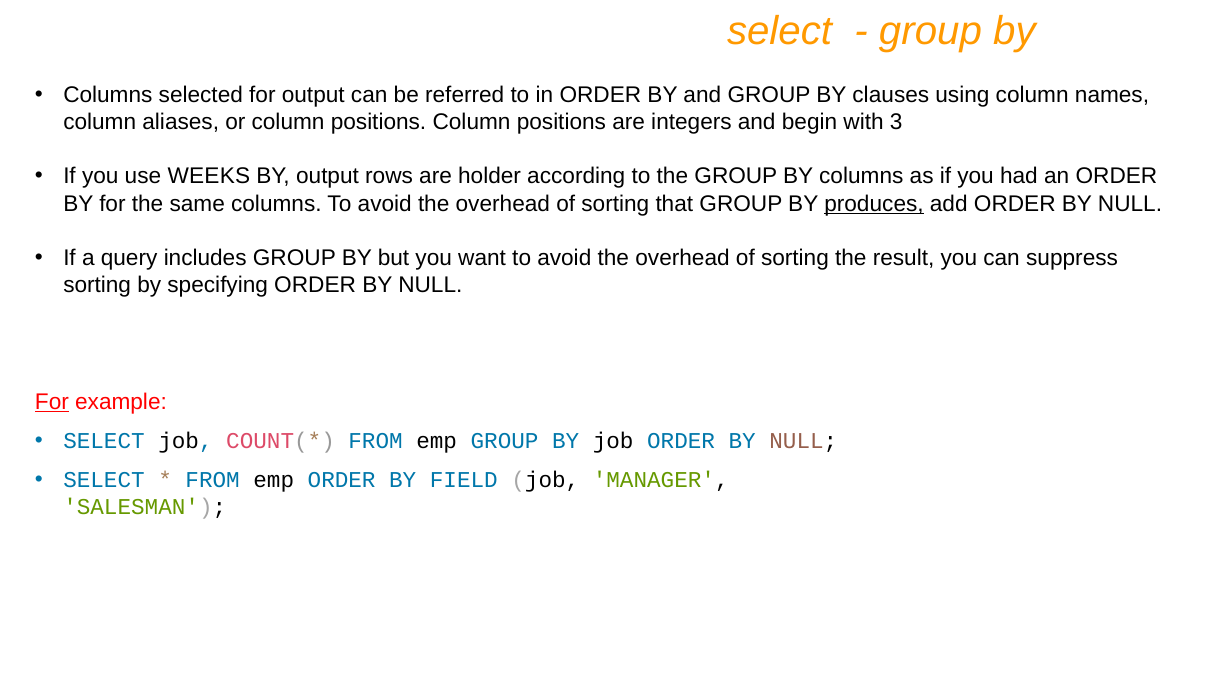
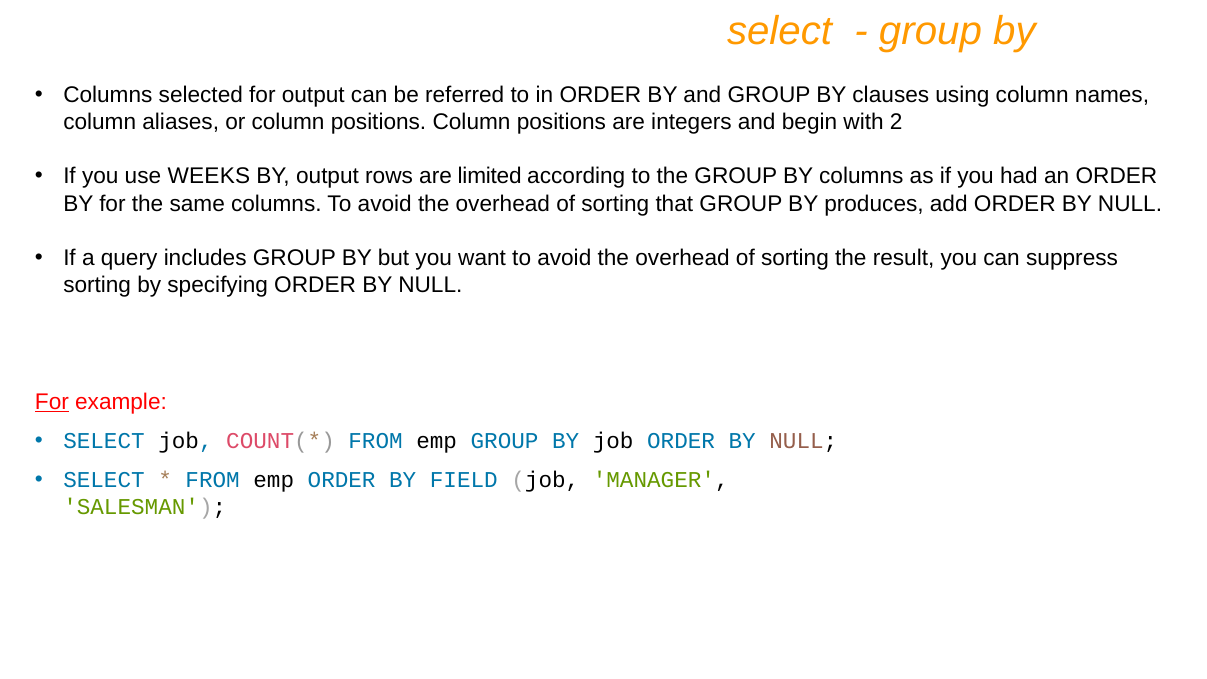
3: 3 -> 2
holder: holder -> limited
produces underline: present -> none
